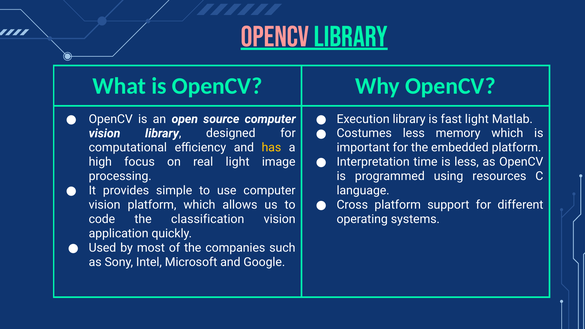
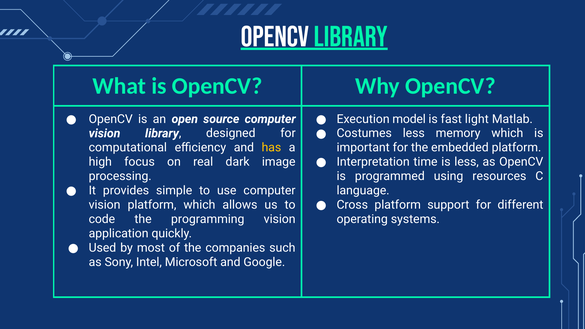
Opencv at (275, 37) colour: pink -> white
Execution library: library -> model
real light: light -> dark
classification: classification -> programming
